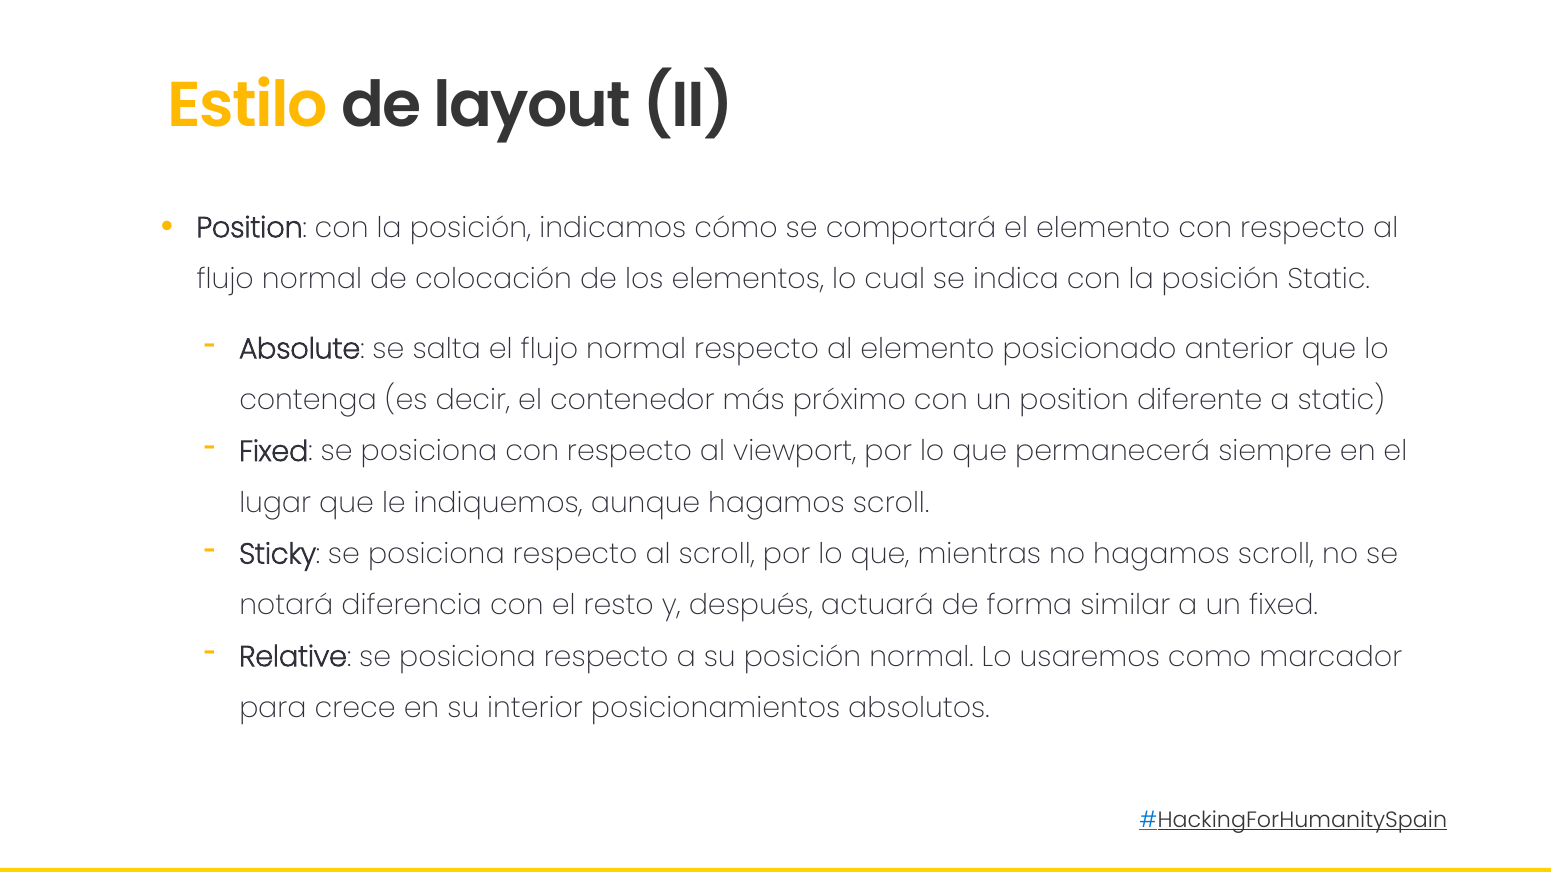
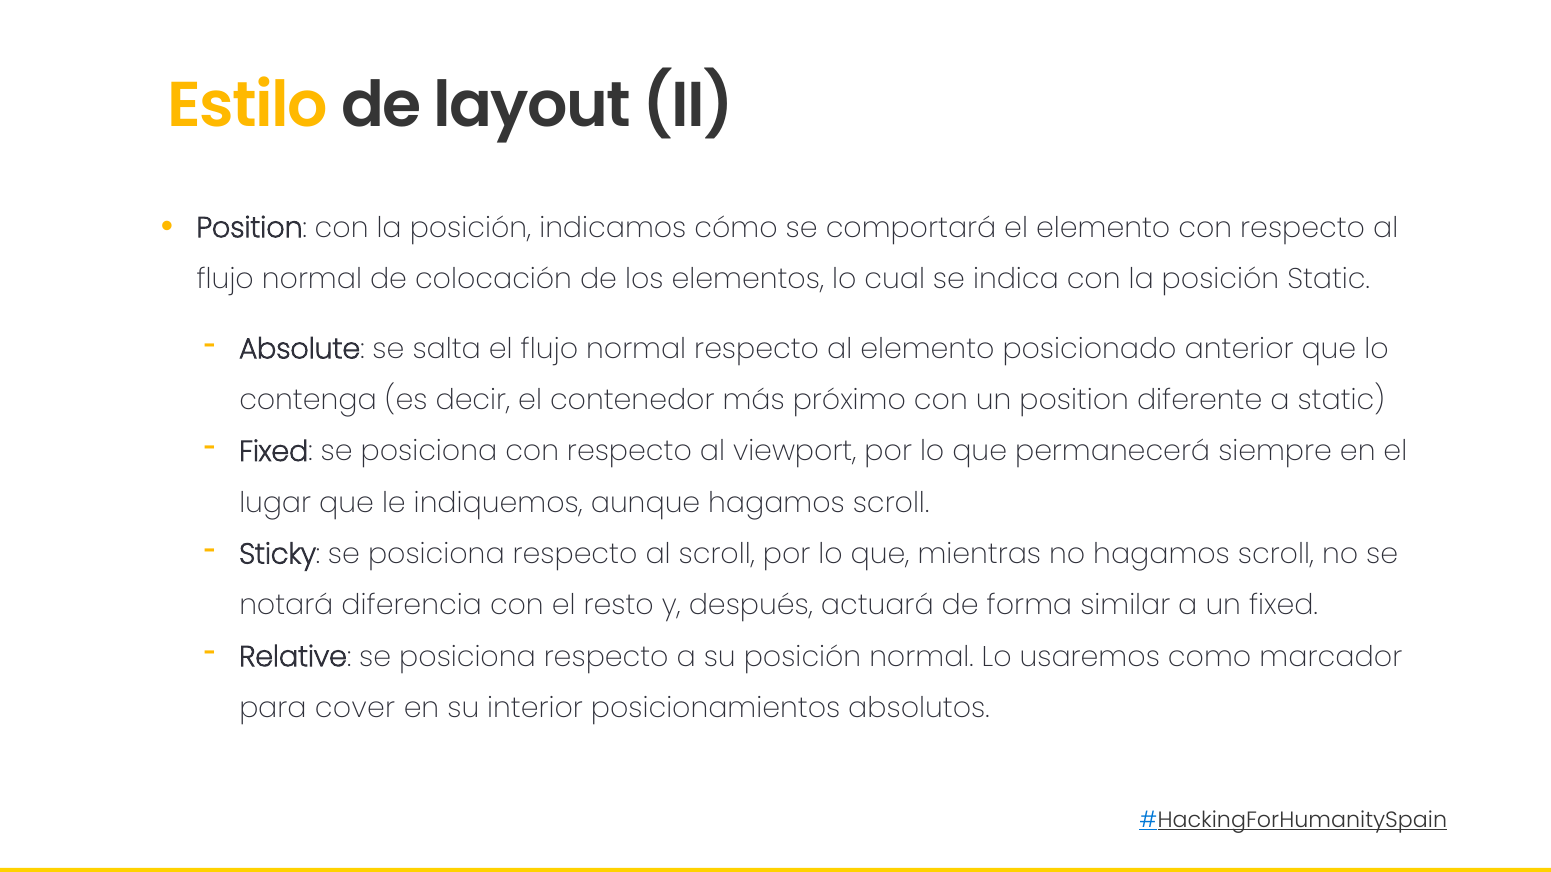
crece: crece -> cover
